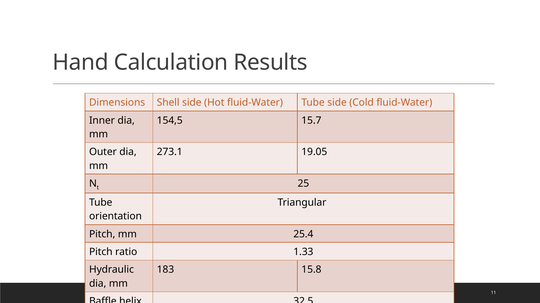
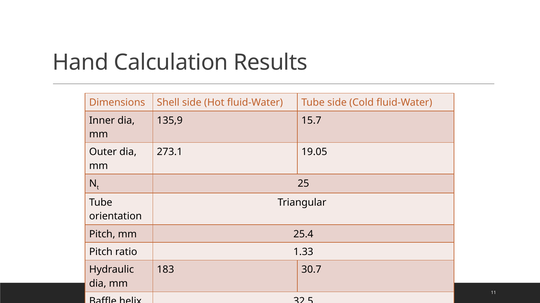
154,5: 154,5 -> 135,9
15.8: 15.8 -> 30.7
